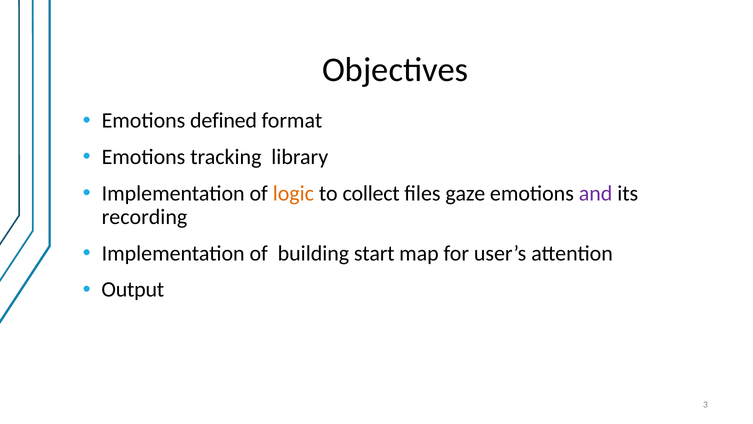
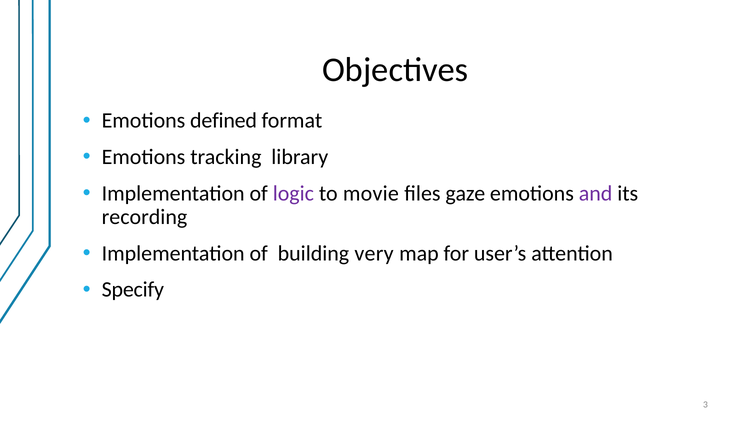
logic colour: orange -> purple
collect: collect -> movie
start: start -> very
Output: Output -> Specify
